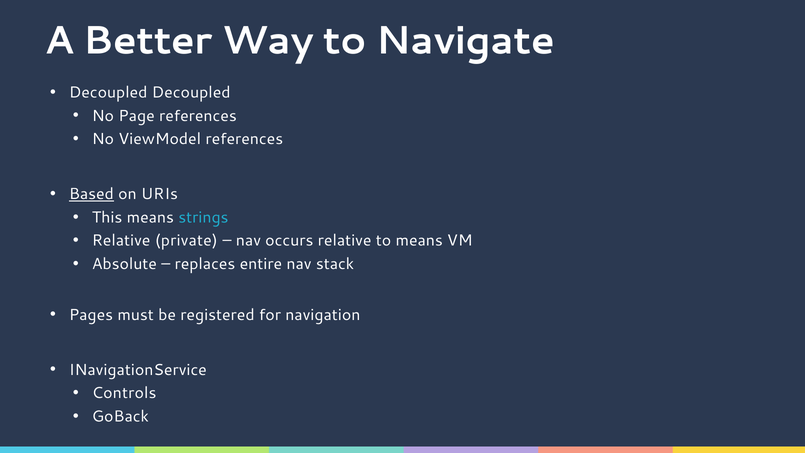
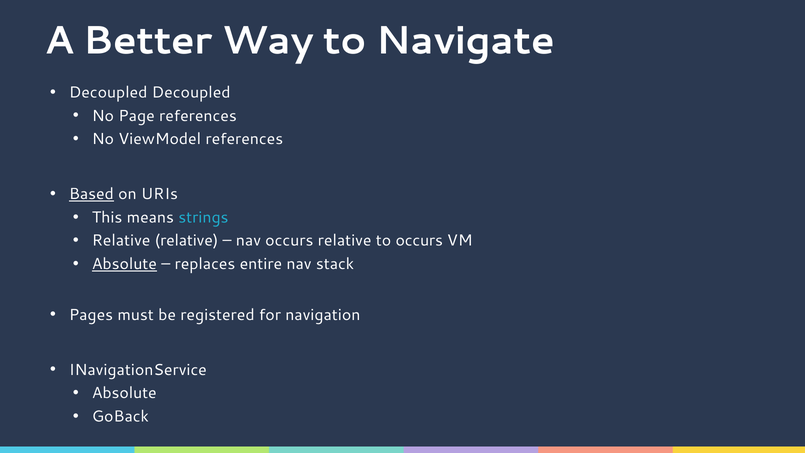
Relative private: private -> relative
to means: means -> occurs
Absolute at (124, 264) underline: none -> present
Controls at (124, 393): Controls -> Absolute
